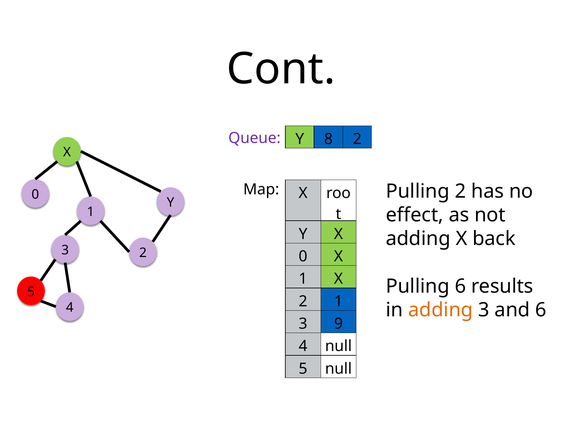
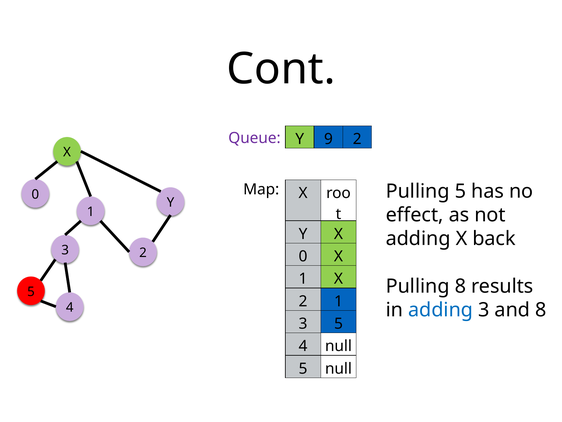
8: 8 -> 9
Pulling 2: 2 -> 5
Pulling 6: 6 -> 8
adding at (441, 310) colour: orange -> blue
and 6: 6 -> 8
9 at (338, 323): 9 -> 5
